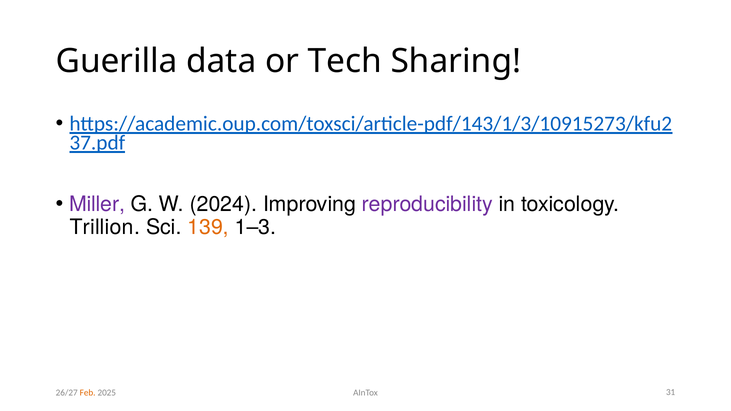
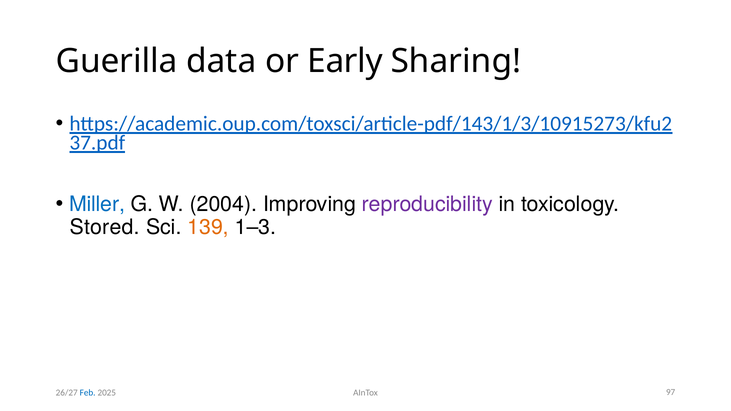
Tech: Tech -> Early
Miller colour: purple -> blue
2024: 2024 -> 2004
Trillion: Trillion -> Stored
Feb colour: orange -> blue
31: 31 -> 97
